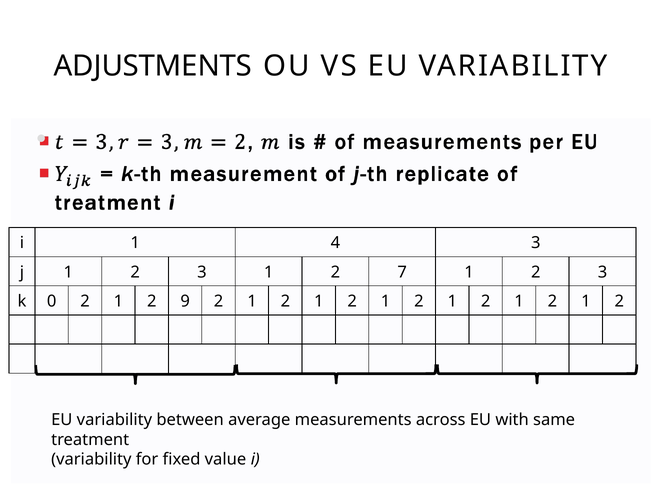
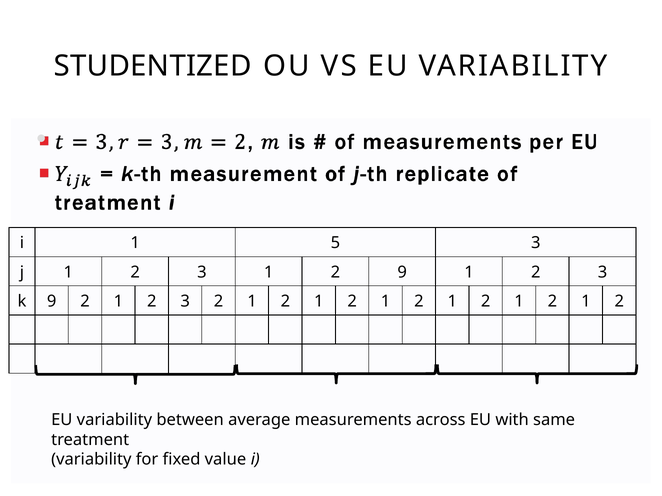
ADJUSTMENTS: ADJUSTMENTS -> STUDENTIZED
4: 4 -> 5
2 7: 7 -> 9
k 0: 0 -> 9
2 1 2 9: 9 -> 3
